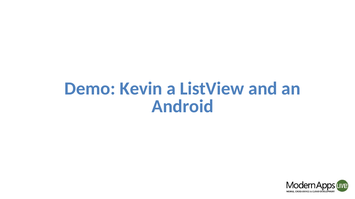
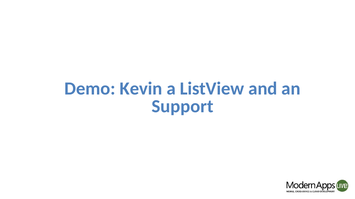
Android: Android -> Support
